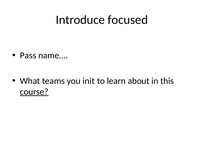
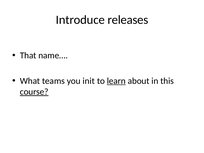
focused: focused -> releases
Pass: Pass -> That
learn underline: none -> present
